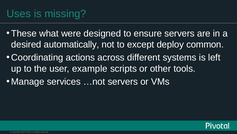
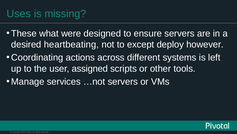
automatically: automatically -> heartbeating
common: common -> however
example: example -> assigned
